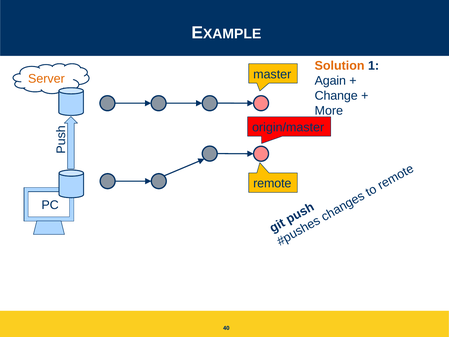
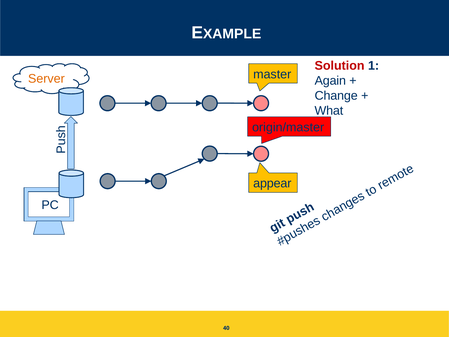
Solution colour: orange -> red
More: More -> What
remote: remote -> appear
